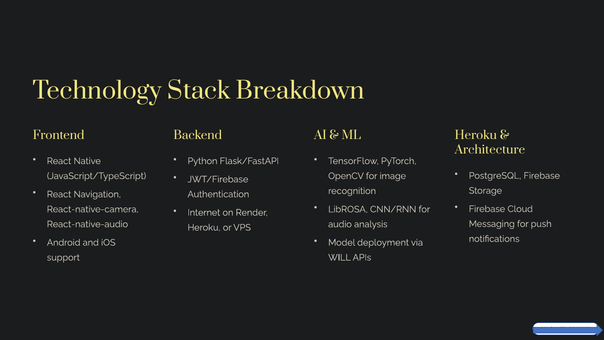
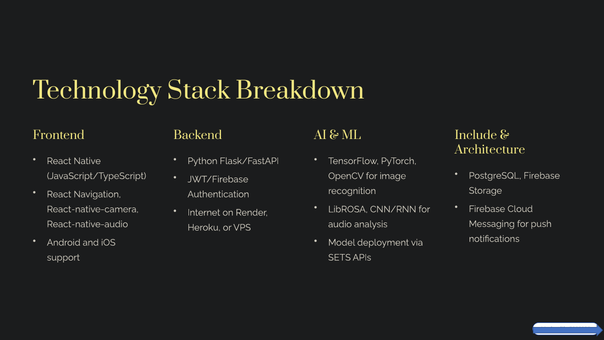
Heroku at (476, 135): Heroku -> Include
WILL: WILL -> SETS
